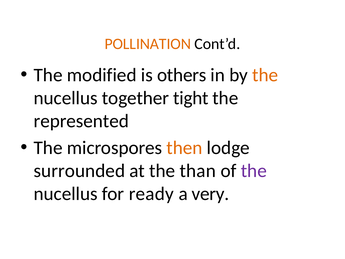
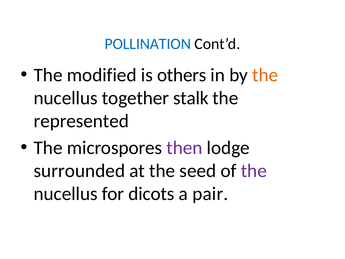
POLLINATION colour: orange -> blue
tight: tight -> stalk
then colour: orange -> purple
than: than -> seed
ready: ready -> dicots
very: very -> pair
